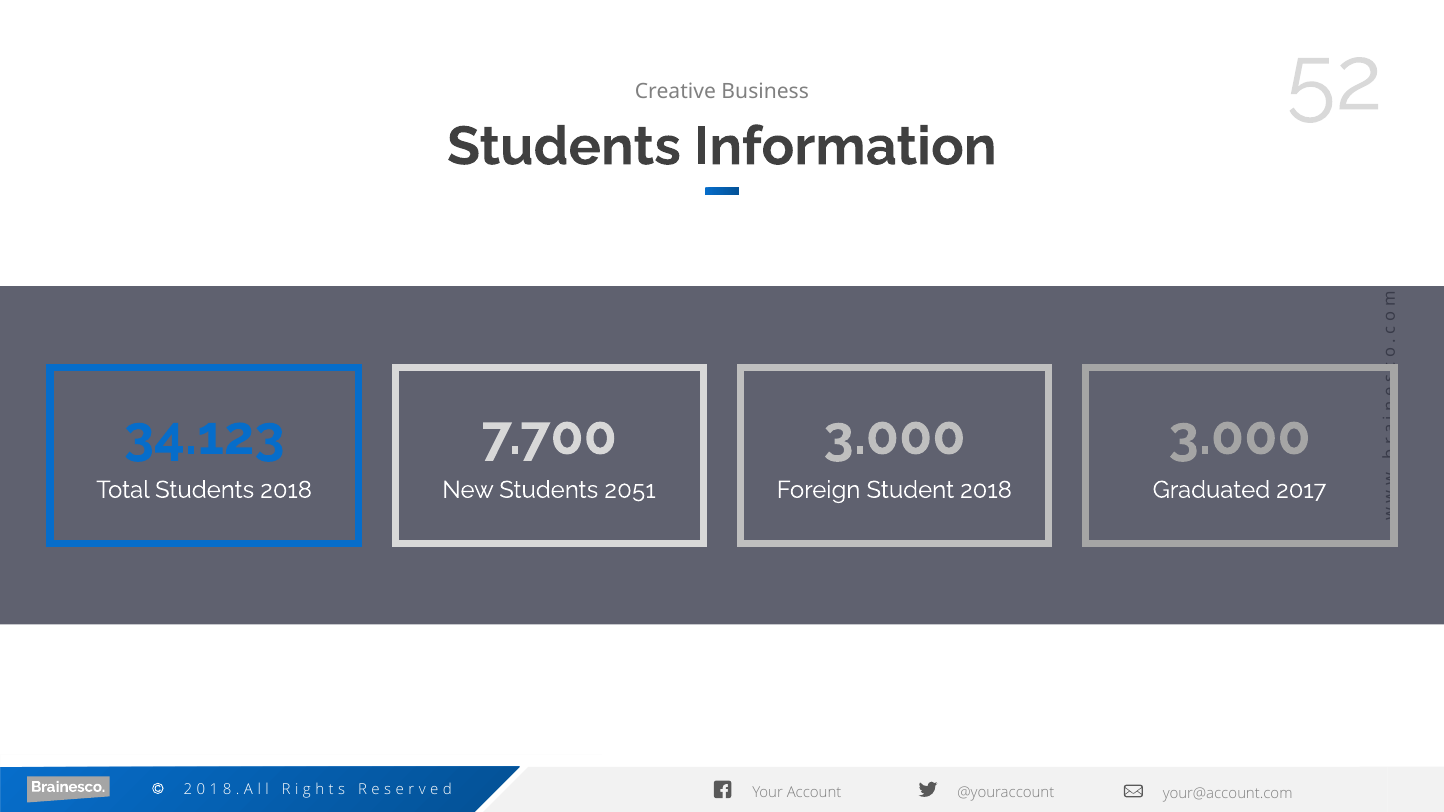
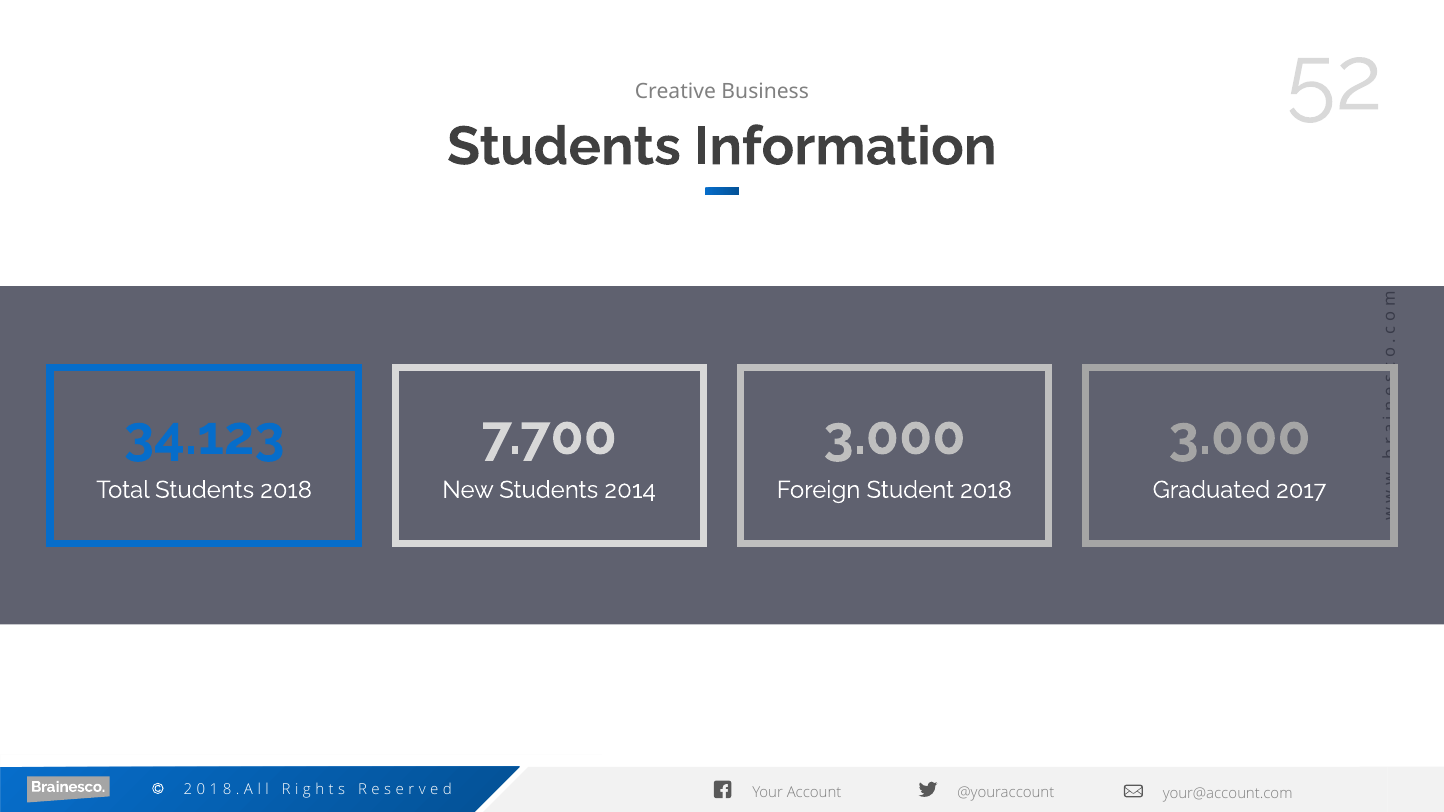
2051: 2051 -> 2014
